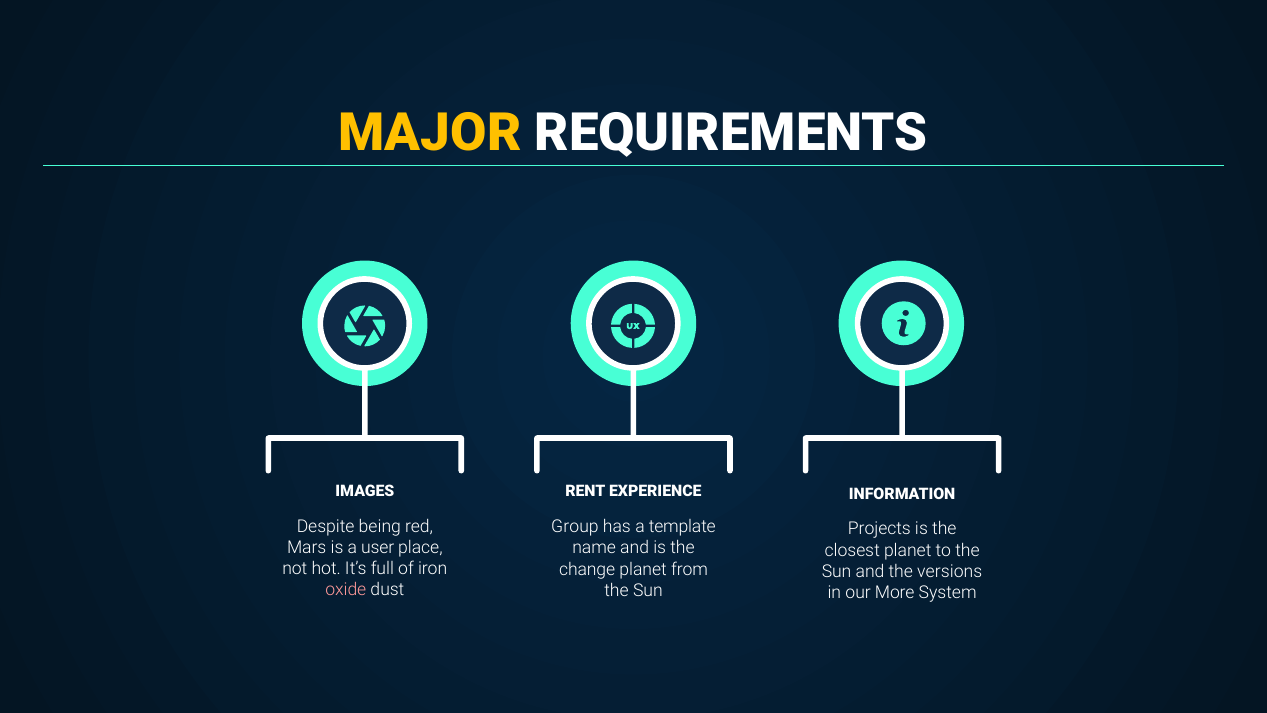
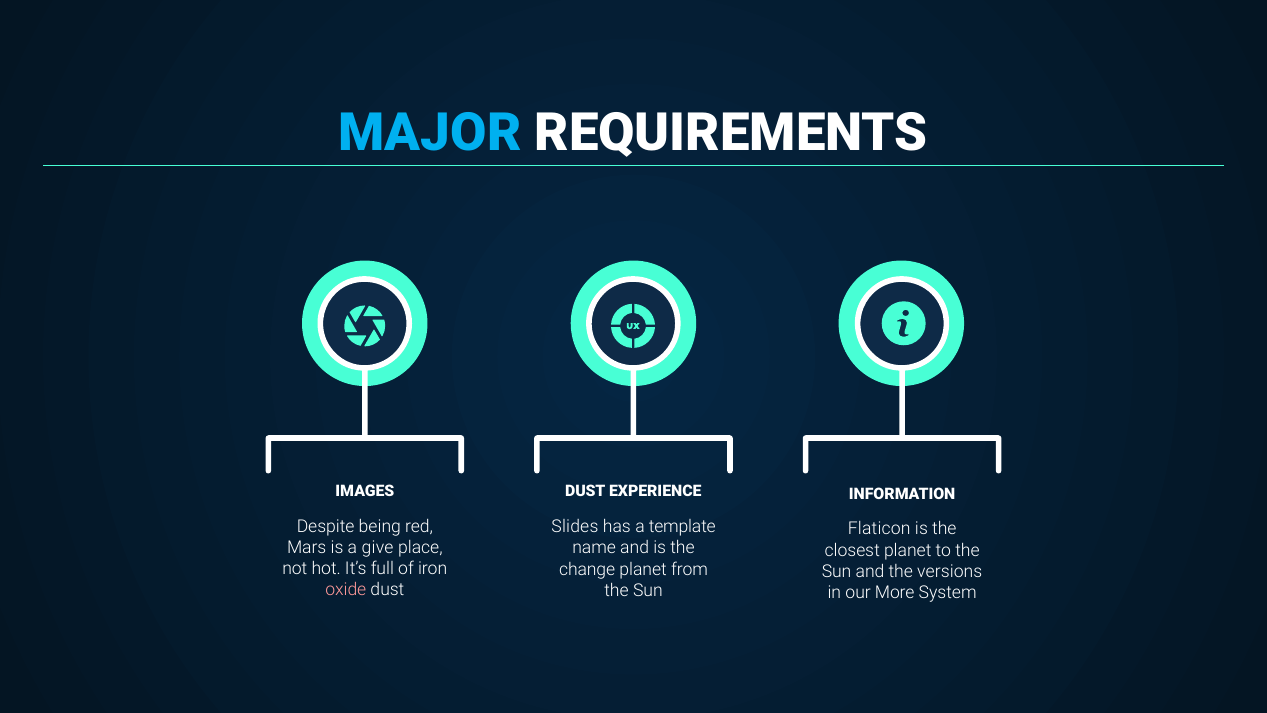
MAJOR colour: yellow -> light blue
RENT at (585, 491): RENT -> DUST
Group: Group -> Slides
Projects: Projects -> Flaticon
user: user -> give
